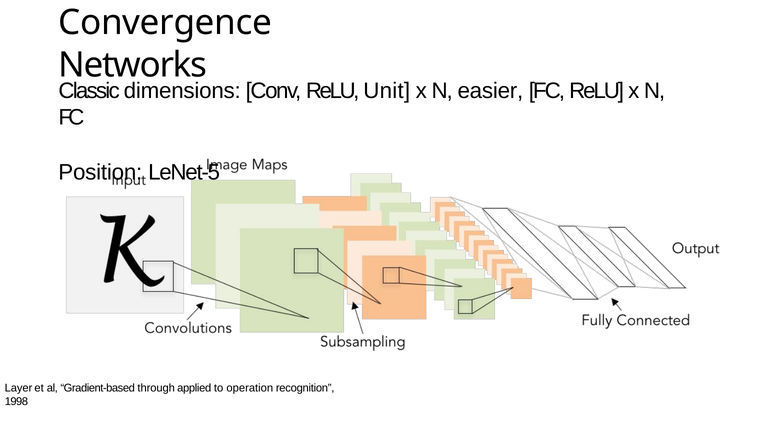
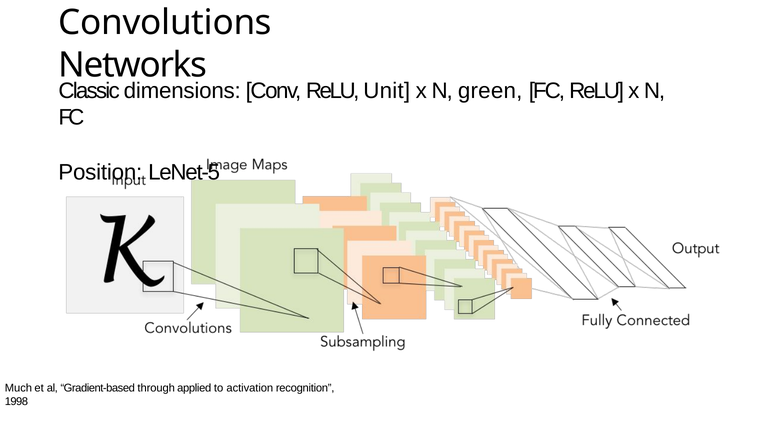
Convergence: Convergence -> Convolutions
easier: easier -> green
Layer: Layer -> Much
operation: operation -> activation
